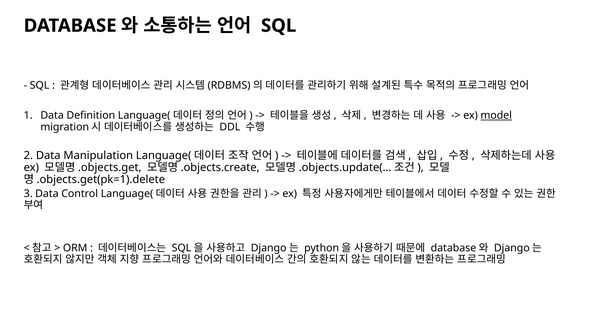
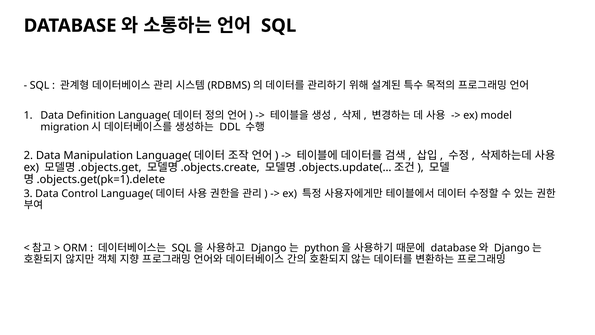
model underline: present -> none
